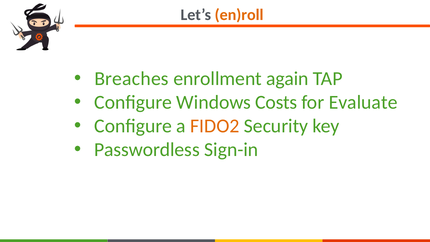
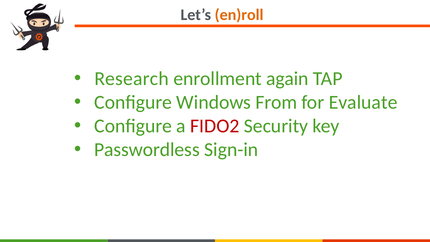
Breaches: Breaches -> Research
Costs: Costs -> From
FIDO2 colour: orange -> red
